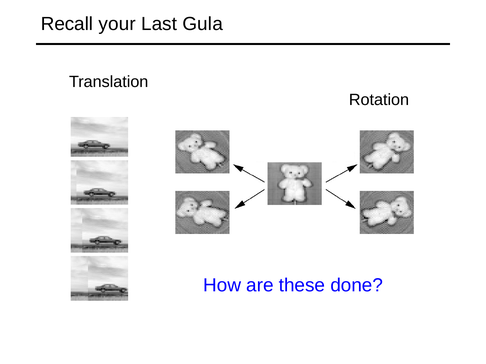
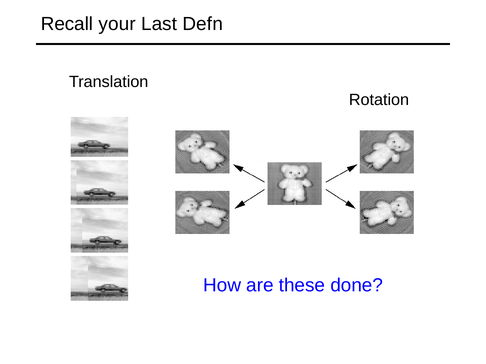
Gula: Gula -> Defn
